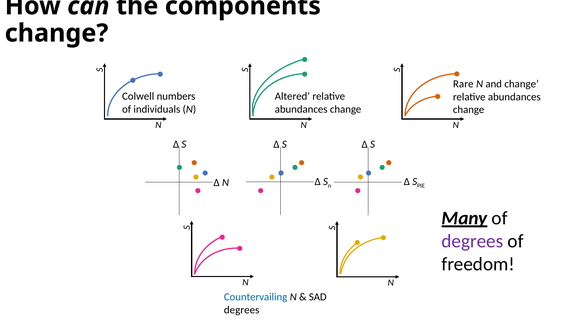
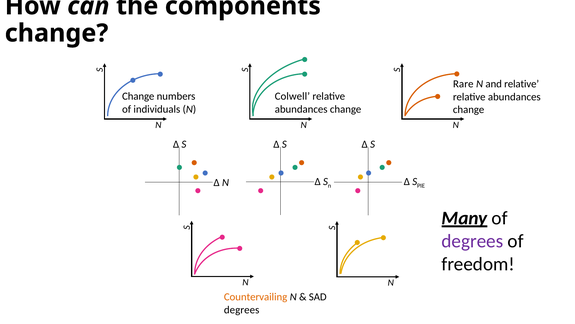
and change: change -> relative
Colwell at (138, 96): Colwell -> Change
Altered: Altered -> Colwell
Countervailing colour: blue -> orange
